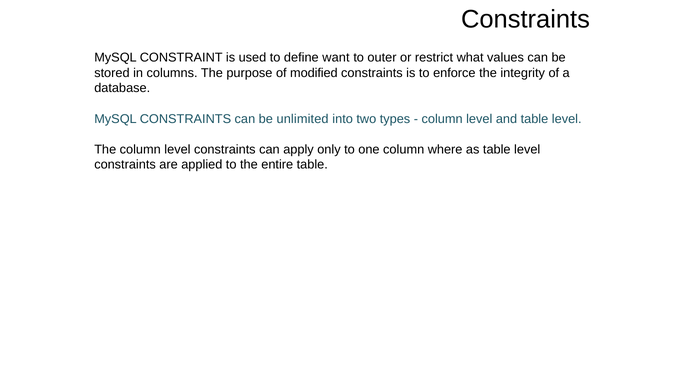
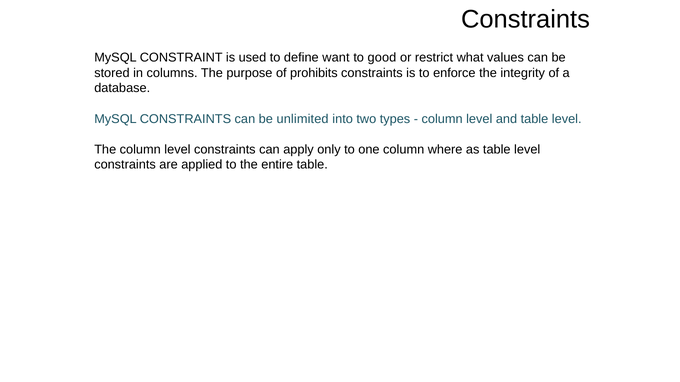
outer: outer -> good
modified: modified -> prohibits
